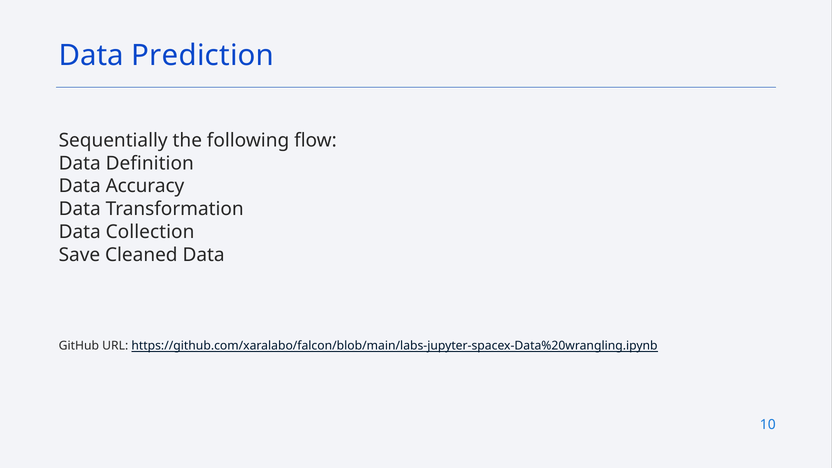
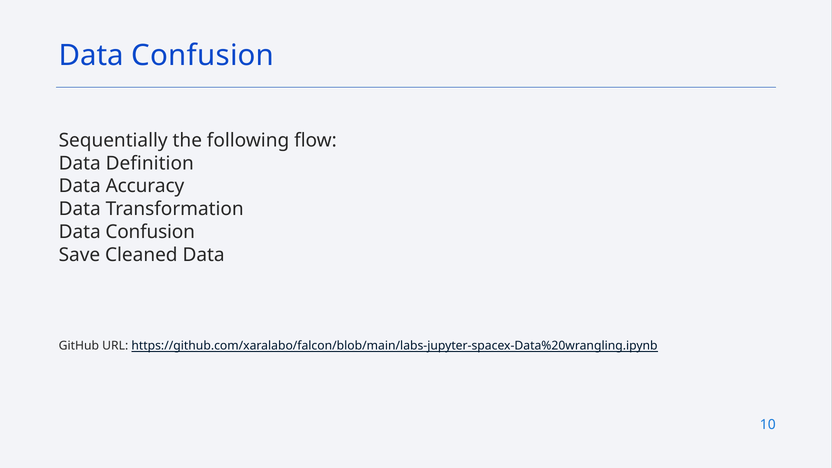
Prediction at (203, 56): Prediction -> Confusion
Collection at (150, 232): Collection -> Confusion
